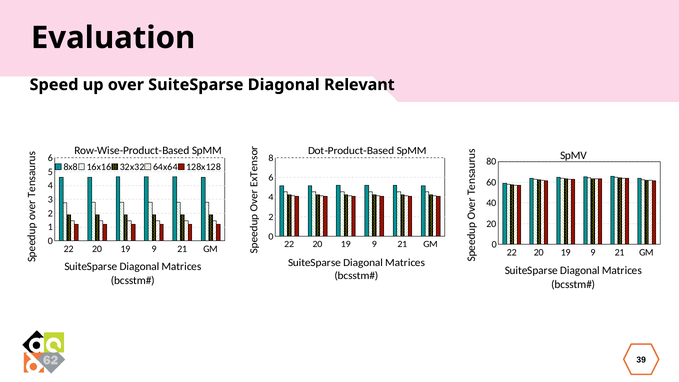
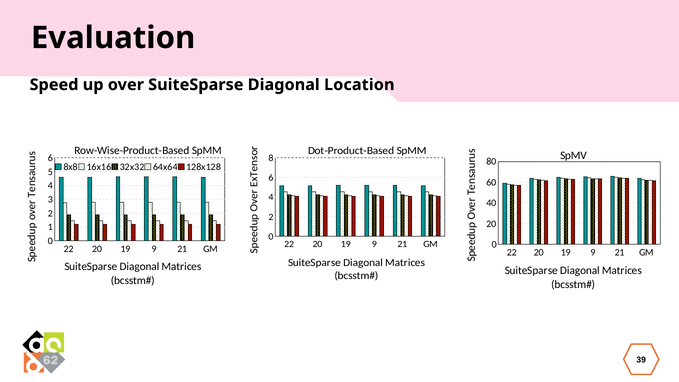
Relevant: Relevant -> Location
